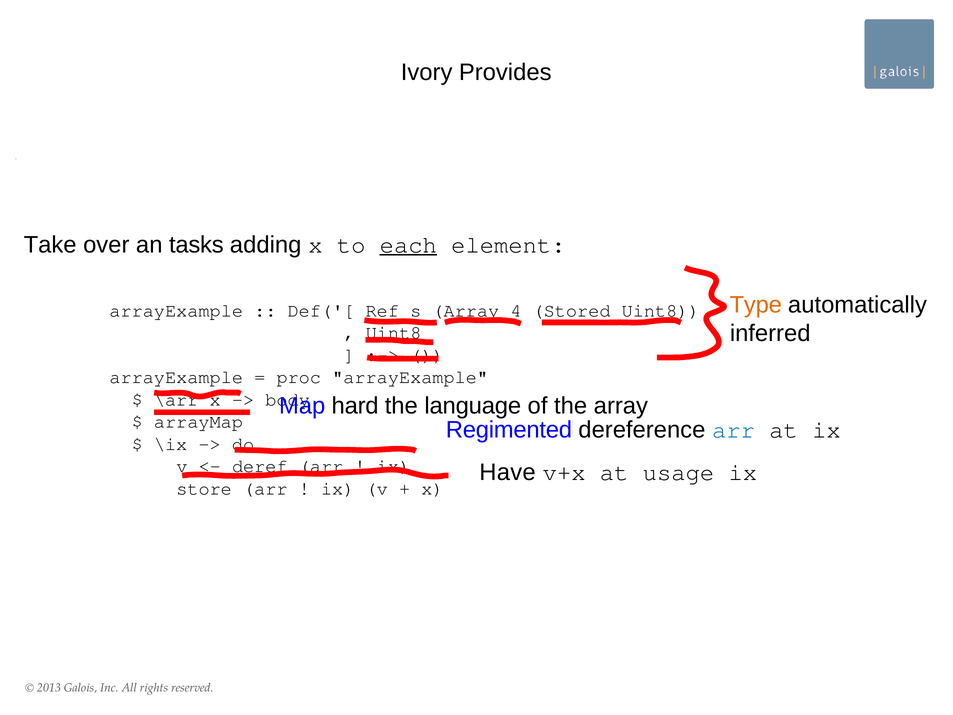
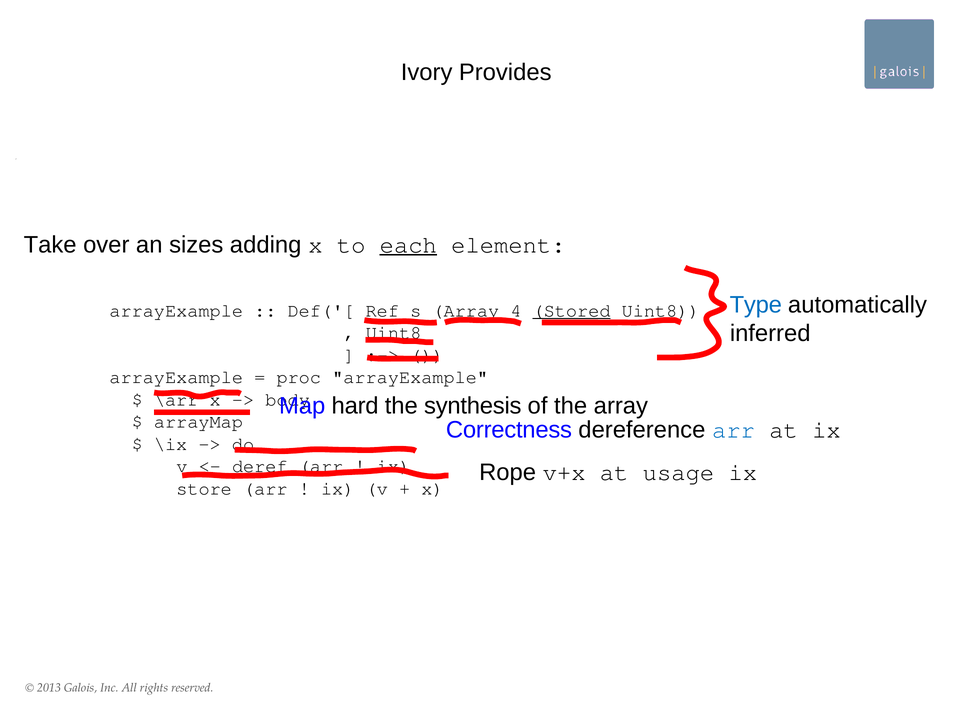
tasks: tasks -> sizes
Type colour: orange -> blue
Stored underline: none -> present
language: language -> synthesis
Regimented: Regimented -> Correctness
Have: Have -> Rope
